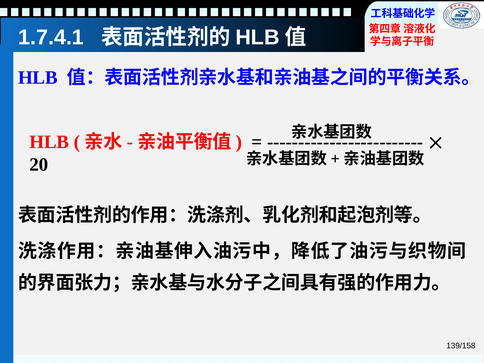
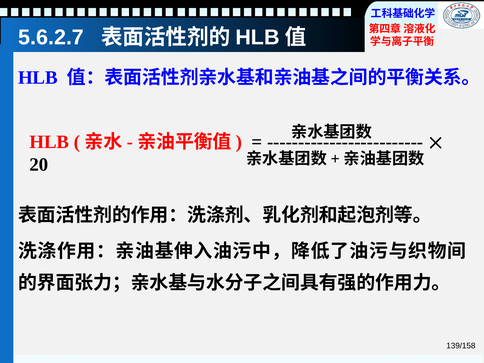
1.7.4.1: 1.7.4.1 -> 5.6.2.7
